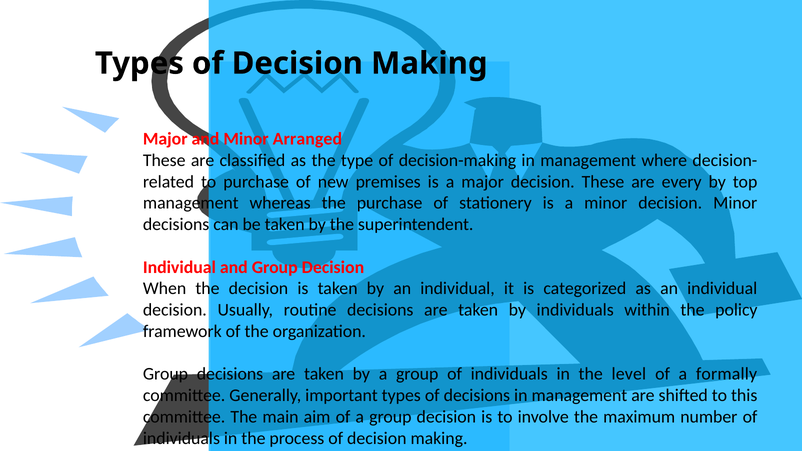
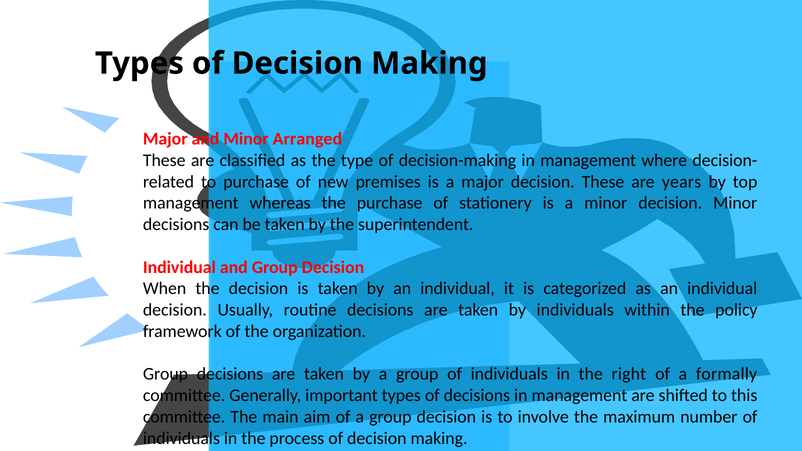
every: every -> years
level: level -> right
